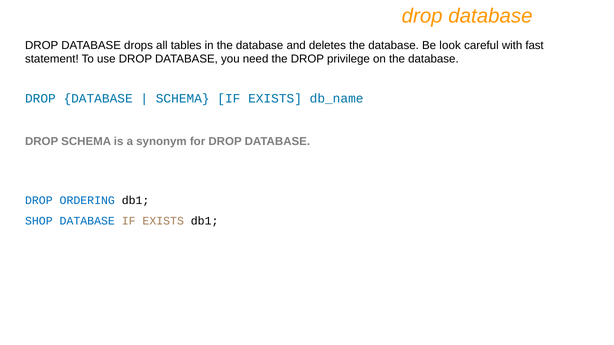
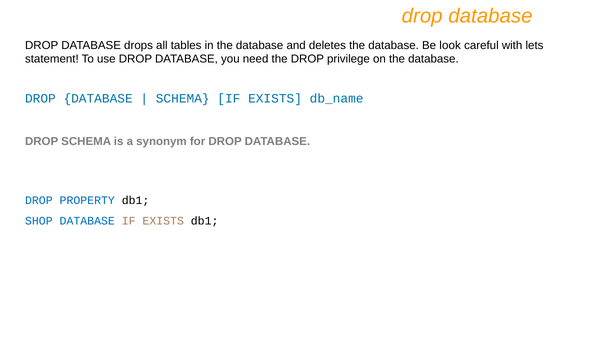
fast: fast -> lets
ORDERING: ORDERING -> PROPERTY
